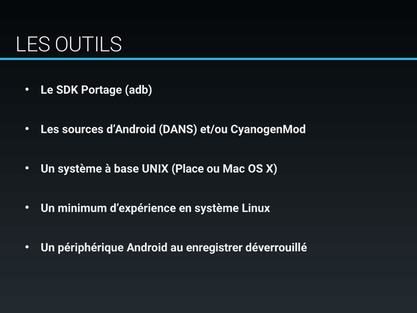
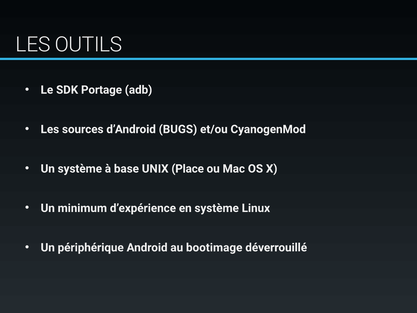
DANS: DANS -> BUGS
enregistrer: enregistrer -> bootimage
